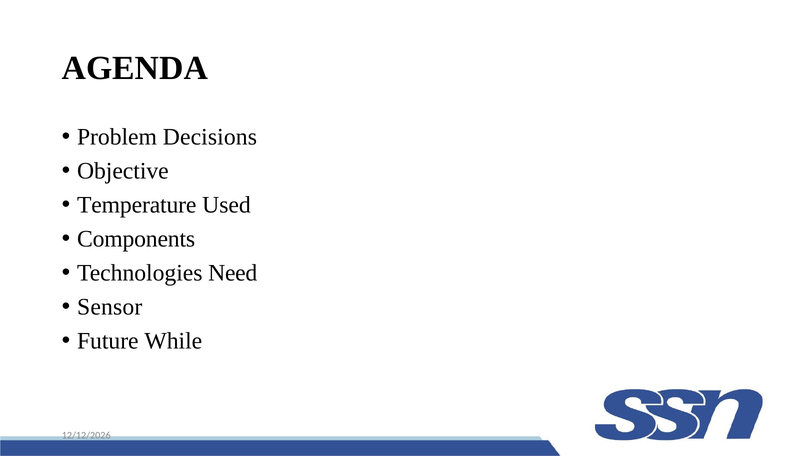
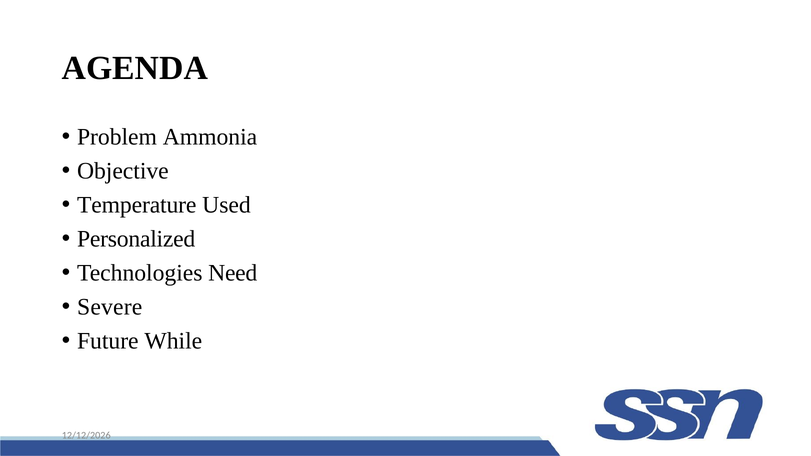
Decisions: Decisions -> Ammonia
Components: Components -> Personalized
Sensor: Sensor -> Severe
